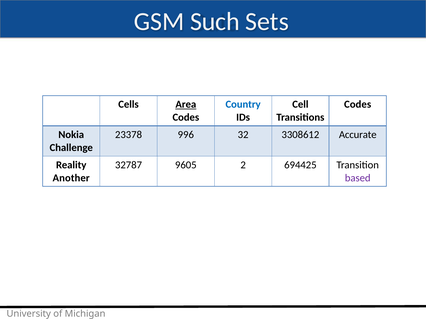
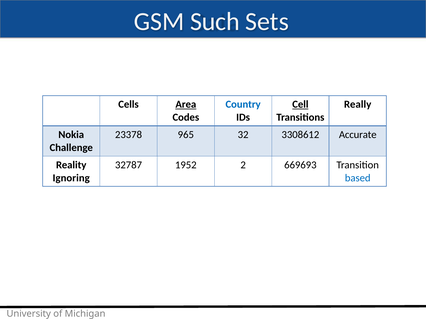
Cell underline: none -> present
Codes at (358, 105): Codes -> Really
996: 996 -> 965
9605: 9605 -> 1952
694425: 694425 -> 669693
Another: Another -> Ignoring
based colour: purple -> blue
